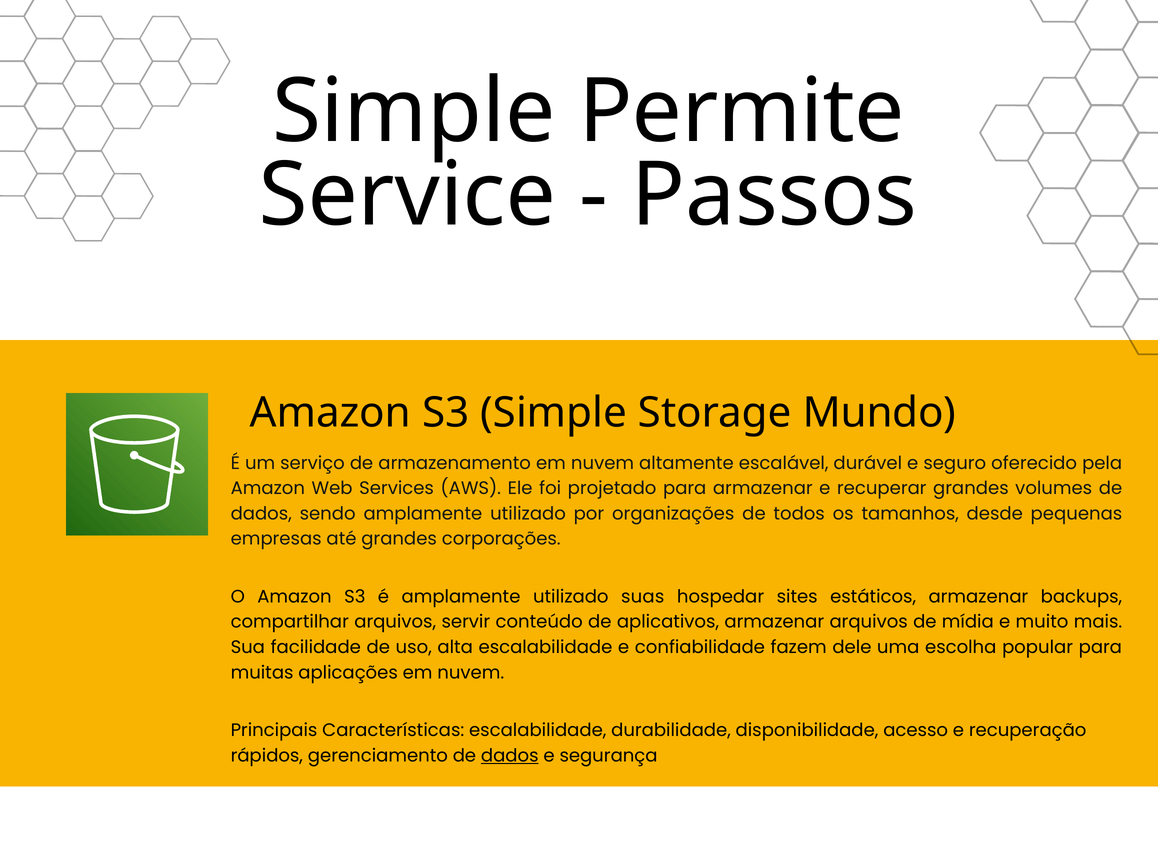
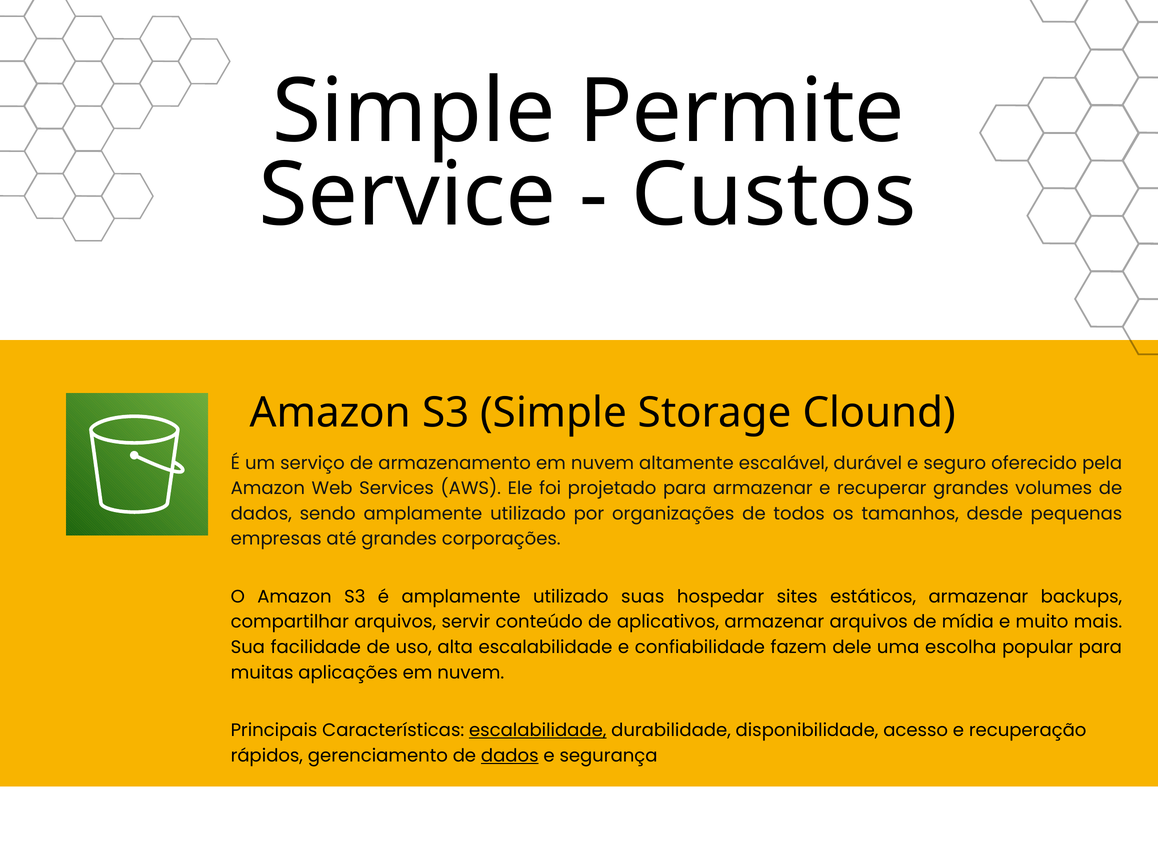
Passos: Passos -> Custos
Mundo: Mundo -> Clound
escalabilidade at (538, 731) underline: none -> present
